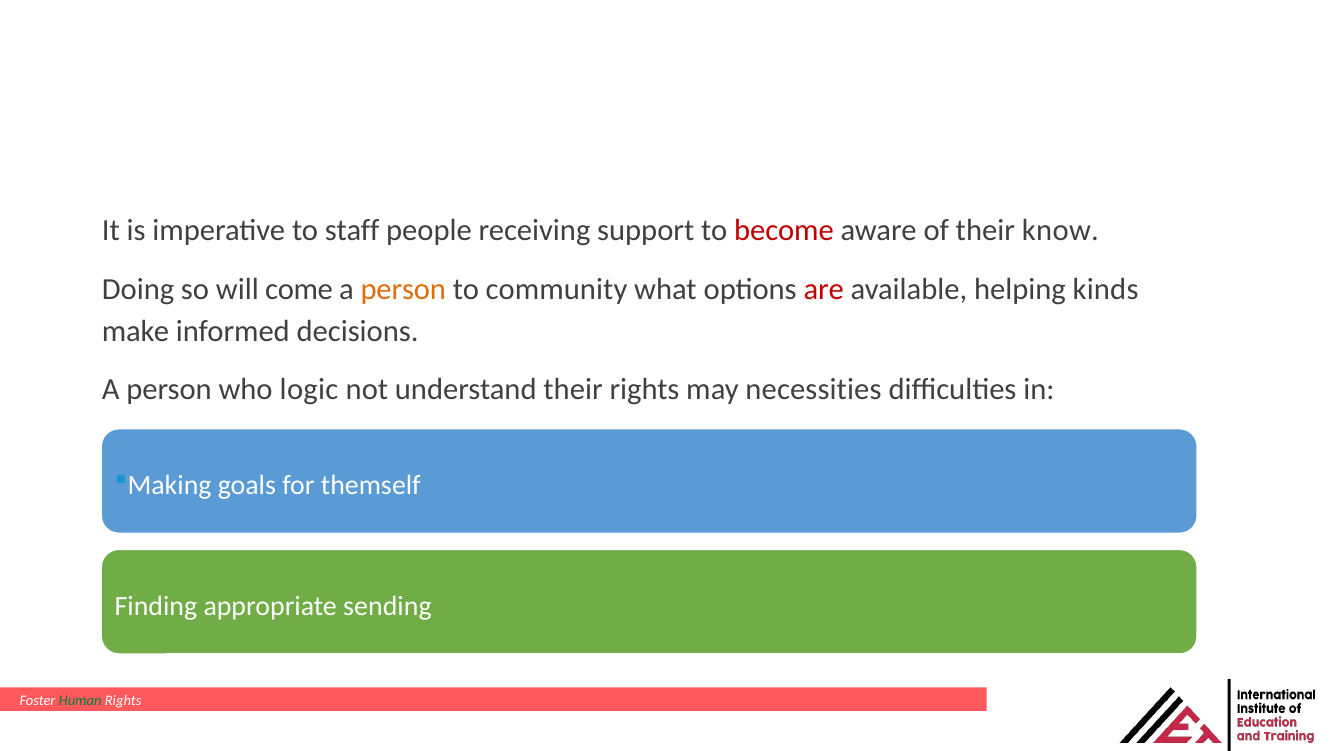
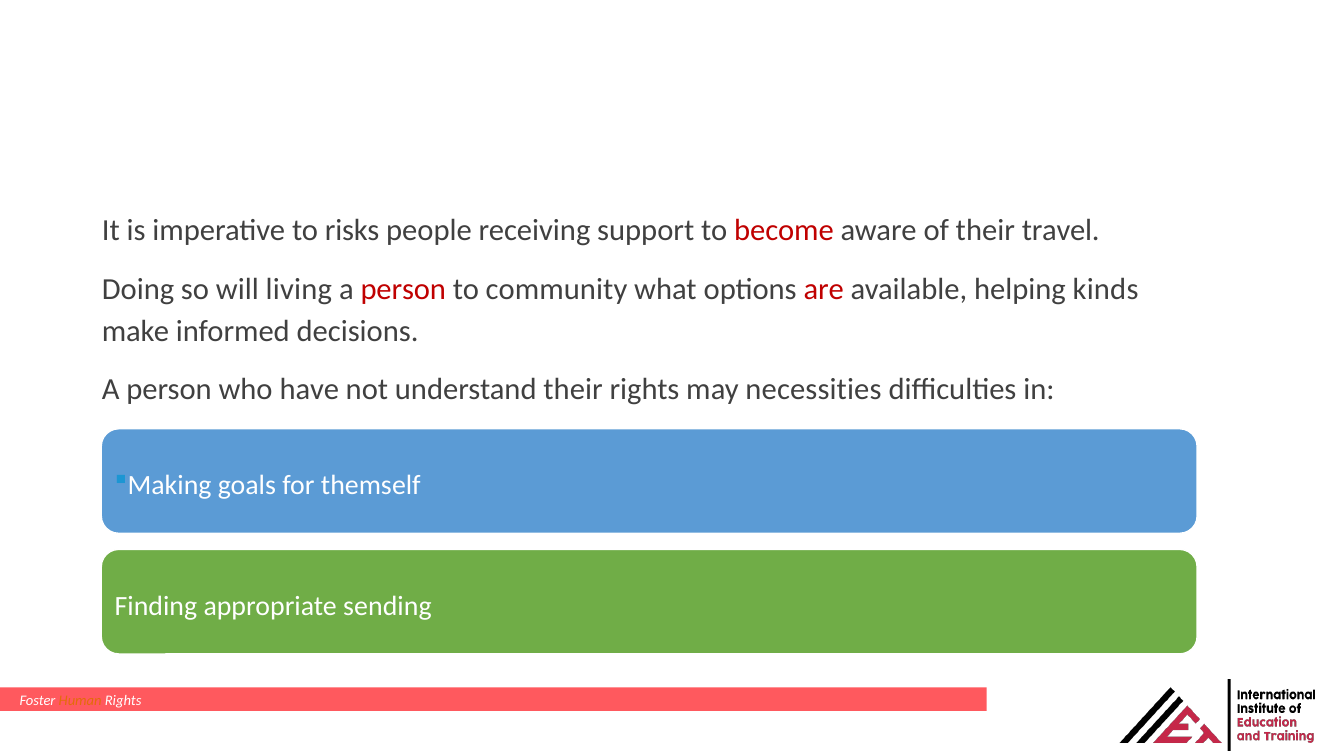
staff: staff -> risks
know: know -> travel
come: come -> living
person at (403, 289) colour: orange -> red
logic: logic -> have
Human colour: green -> orange
